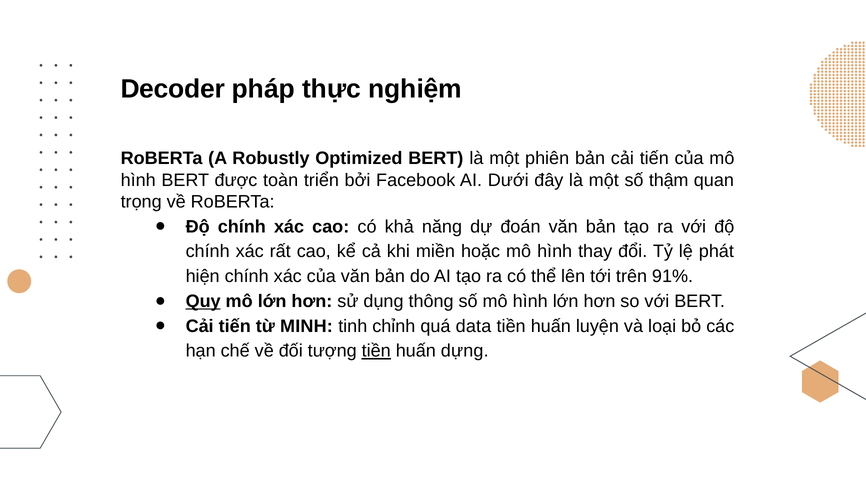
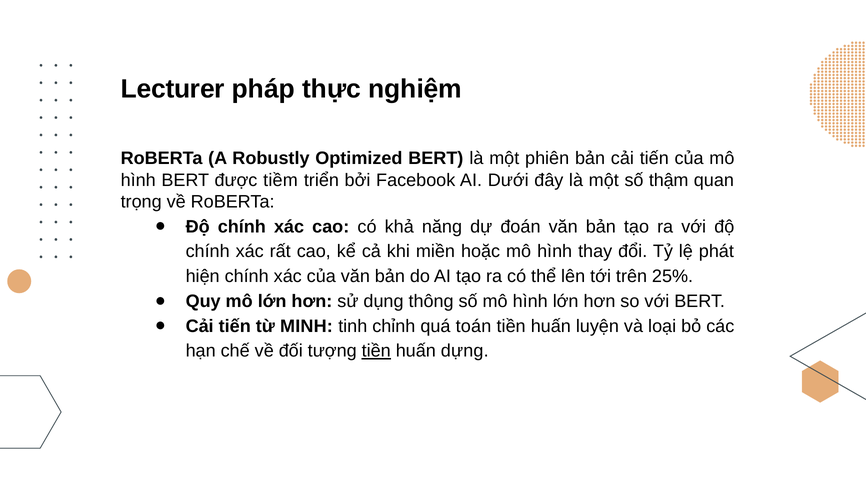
Decoder: Decoder -> Lecturer
toàn: toàn -> tiềm
91%: 91% -> 25%
Quy underline: present -> none
data: data -> toán
